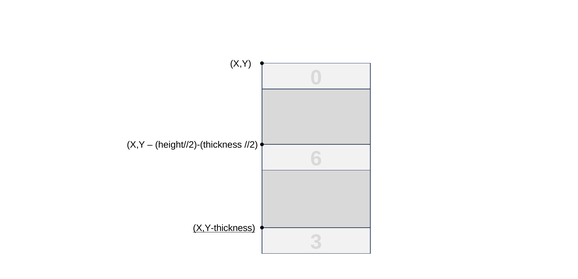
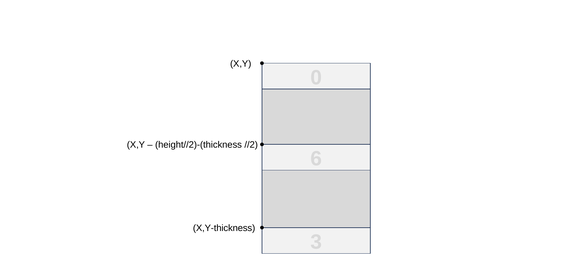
X,Y-thickness underline: present -> none
